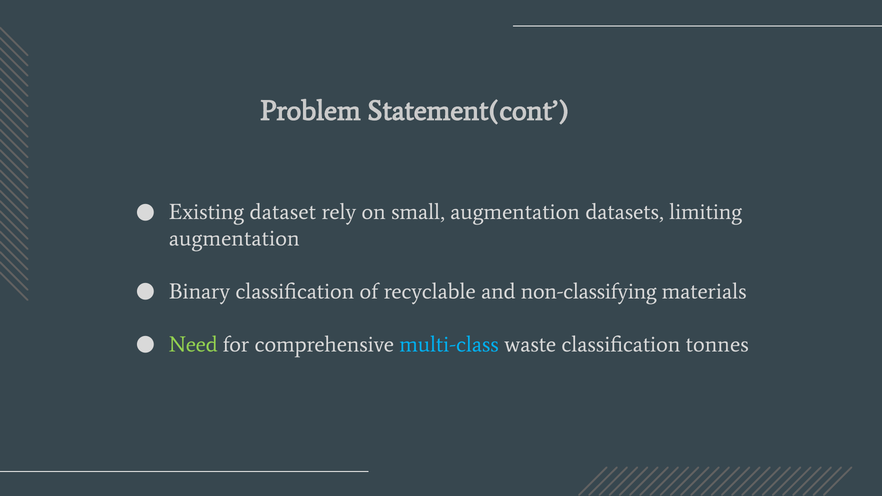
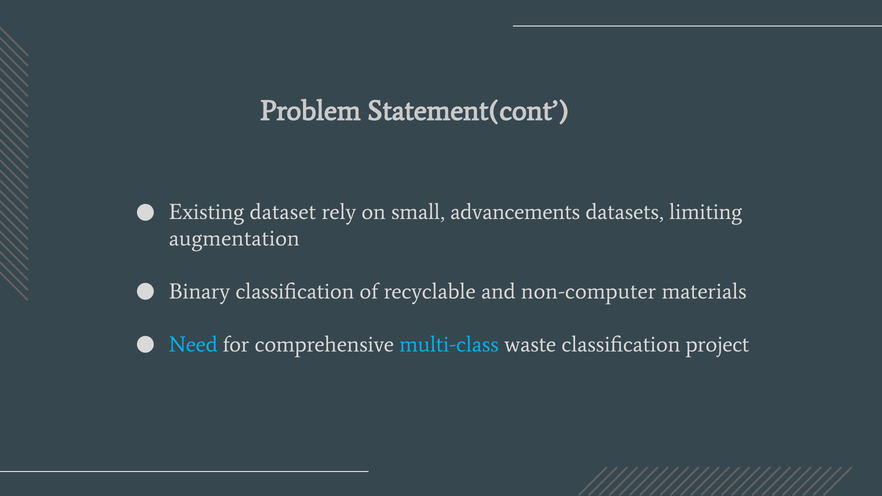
small augmentation: augmentation -> advancements
non-classifying: non-classifying -> non-computer
Need colour: light green -> light blue
tonnes: tonnes -> project
